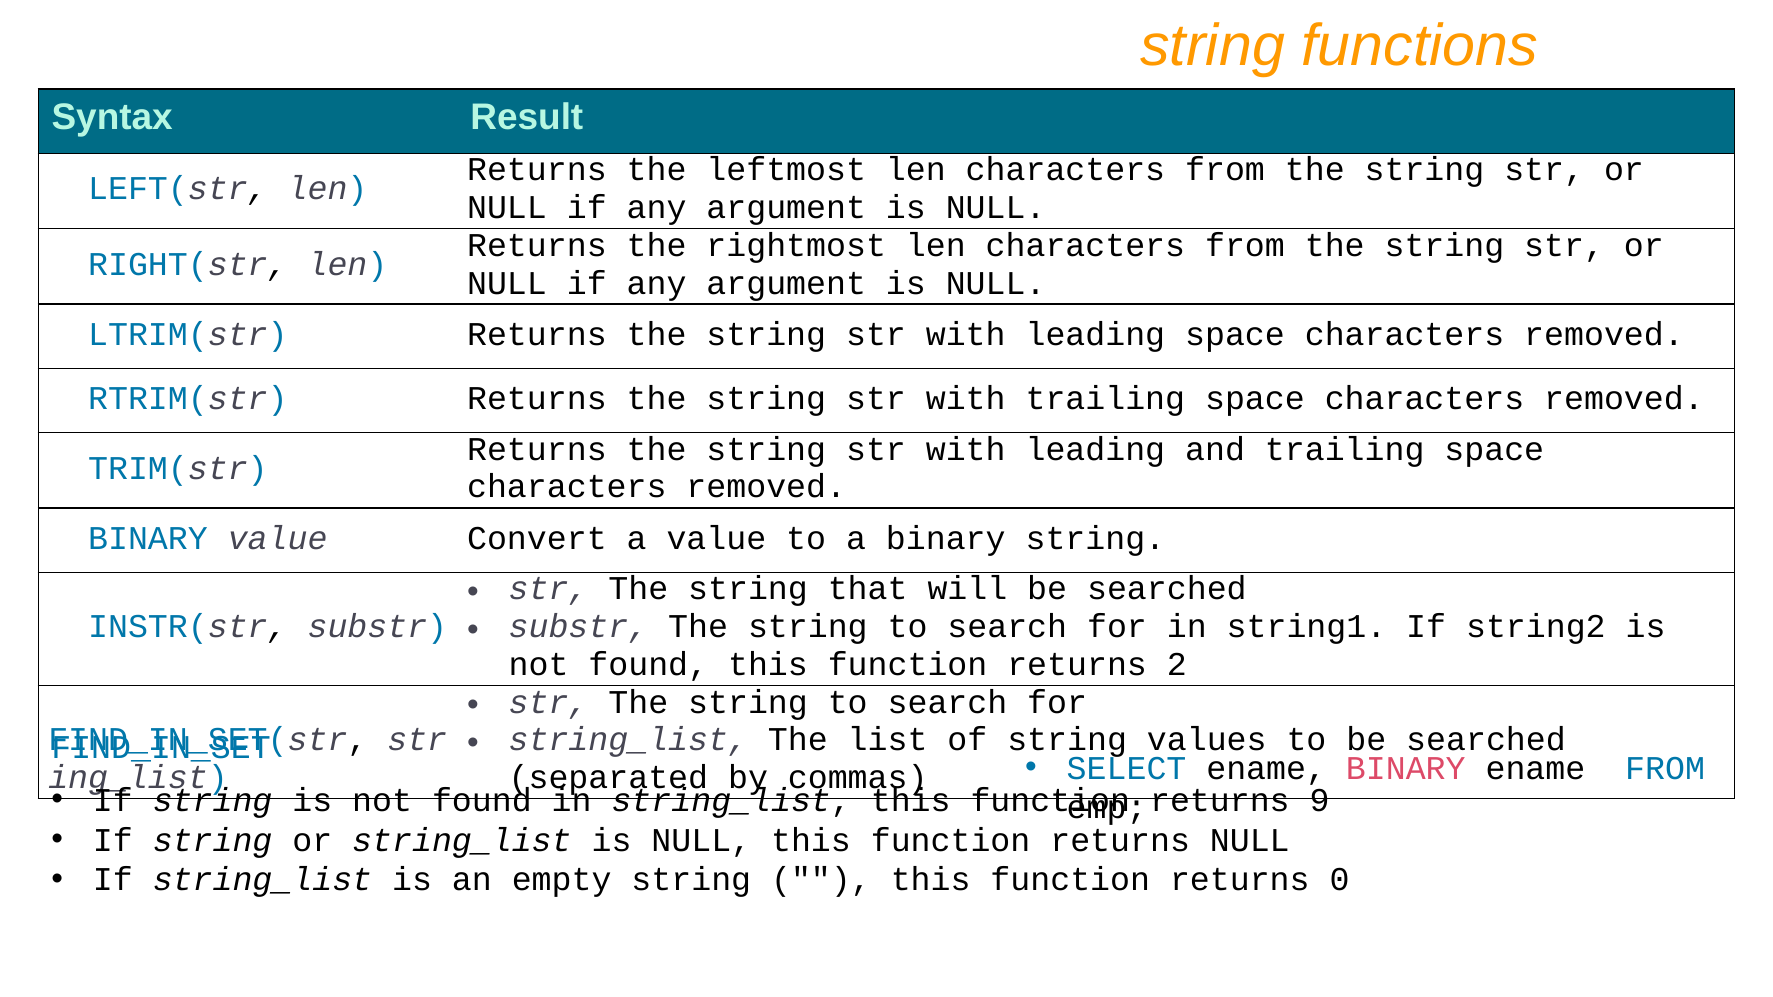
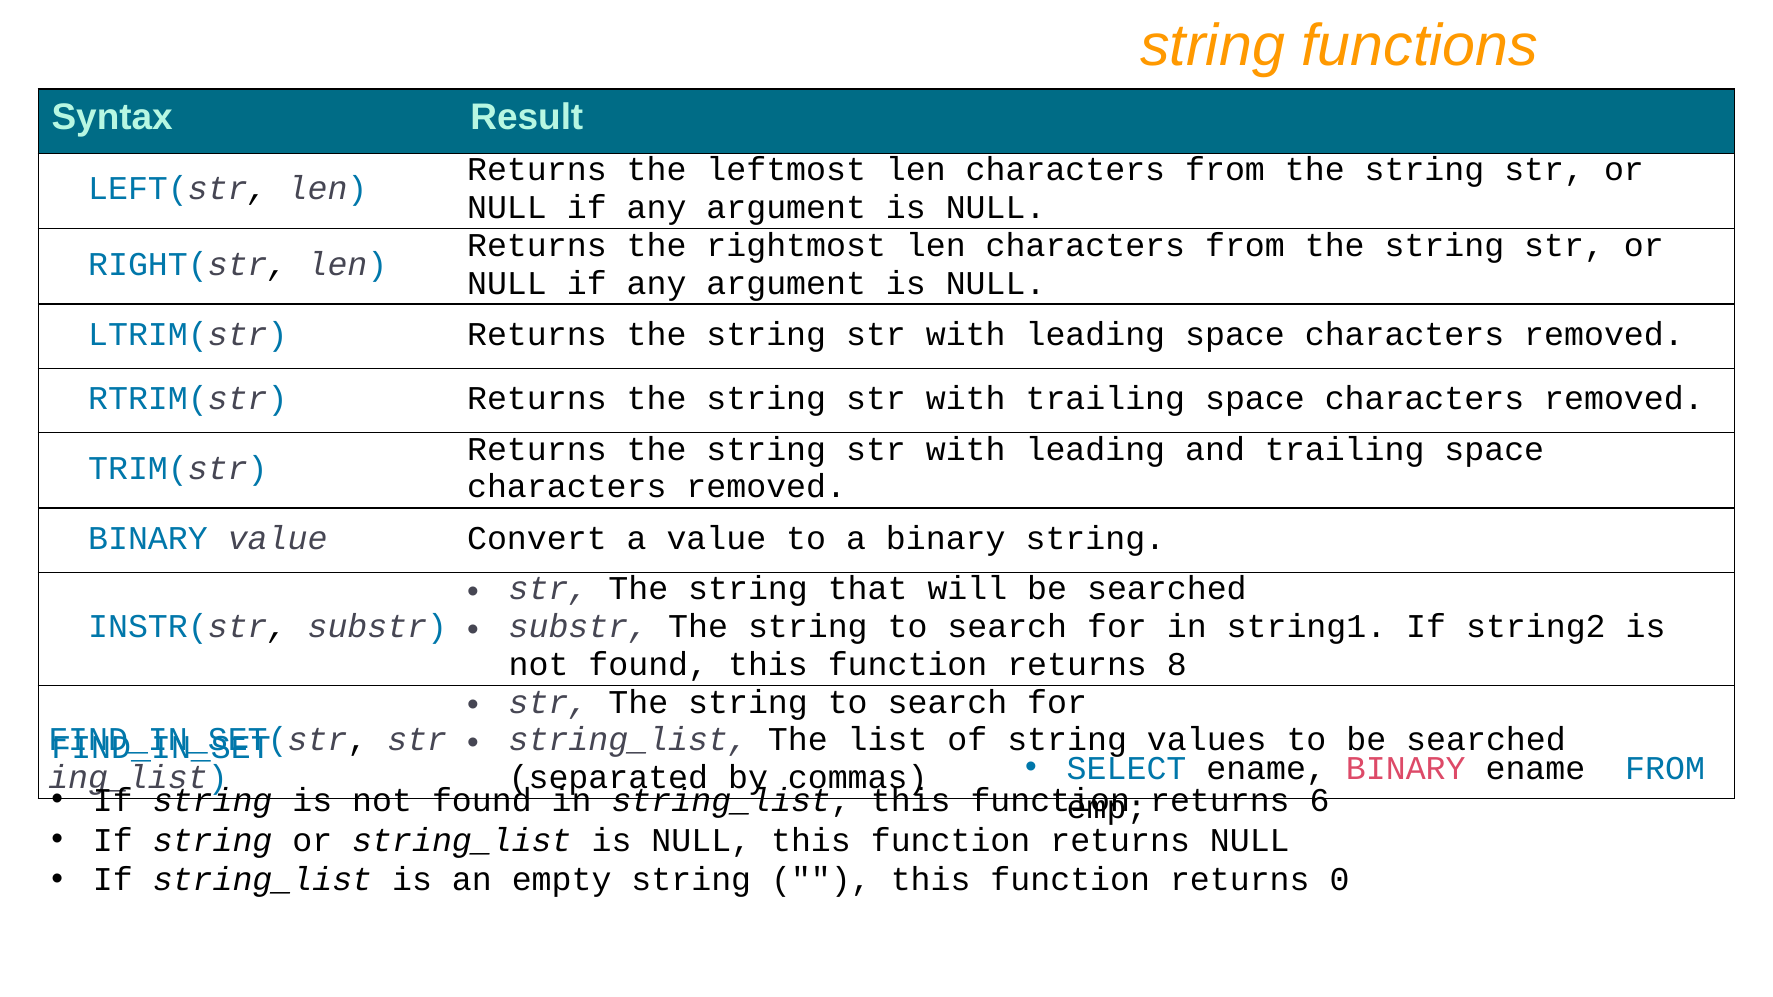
2: 2 -> 8
9: 9 -> 6
